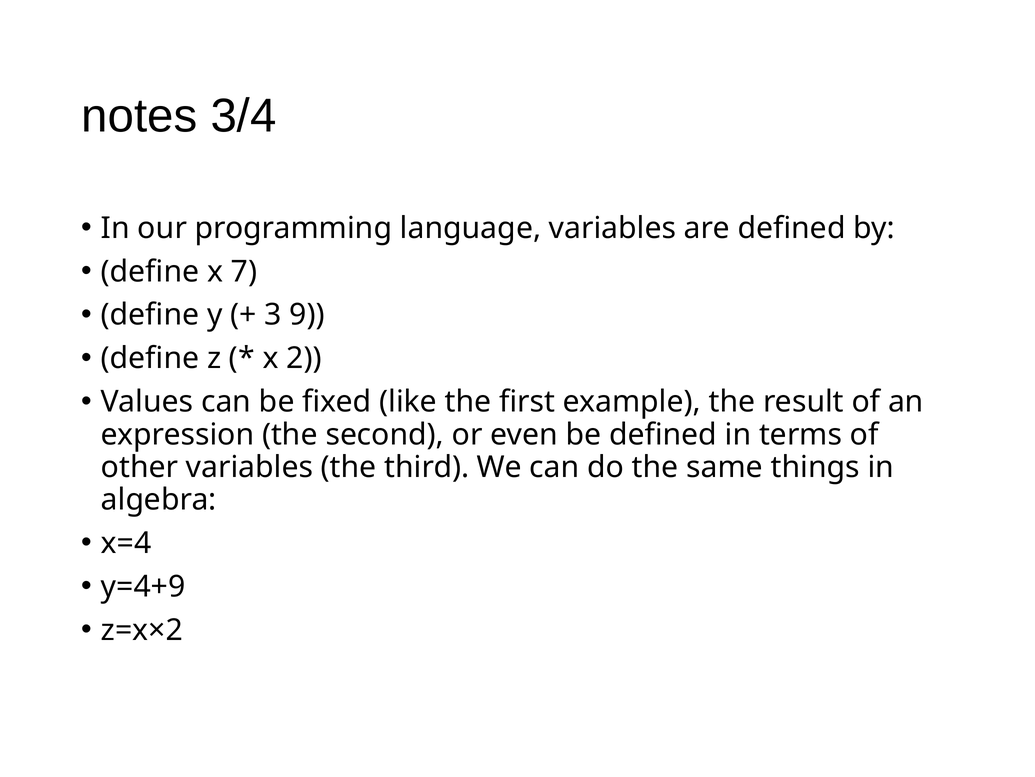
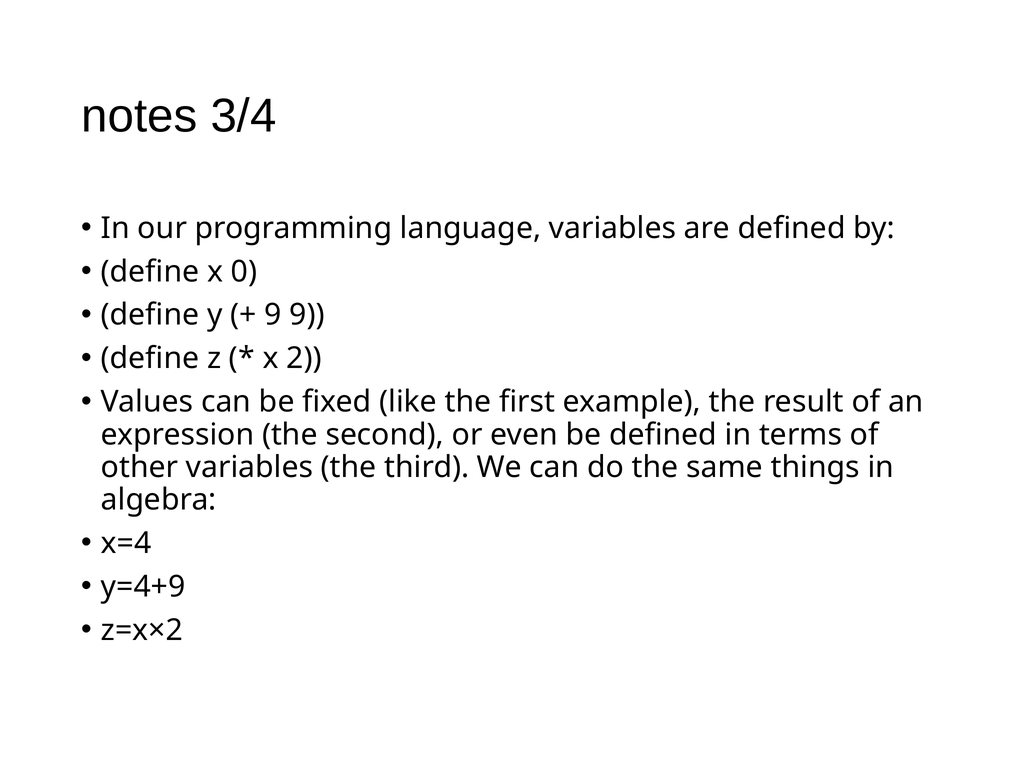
7: 7 -> 0
3 at (273, 315): 3 -> 9
